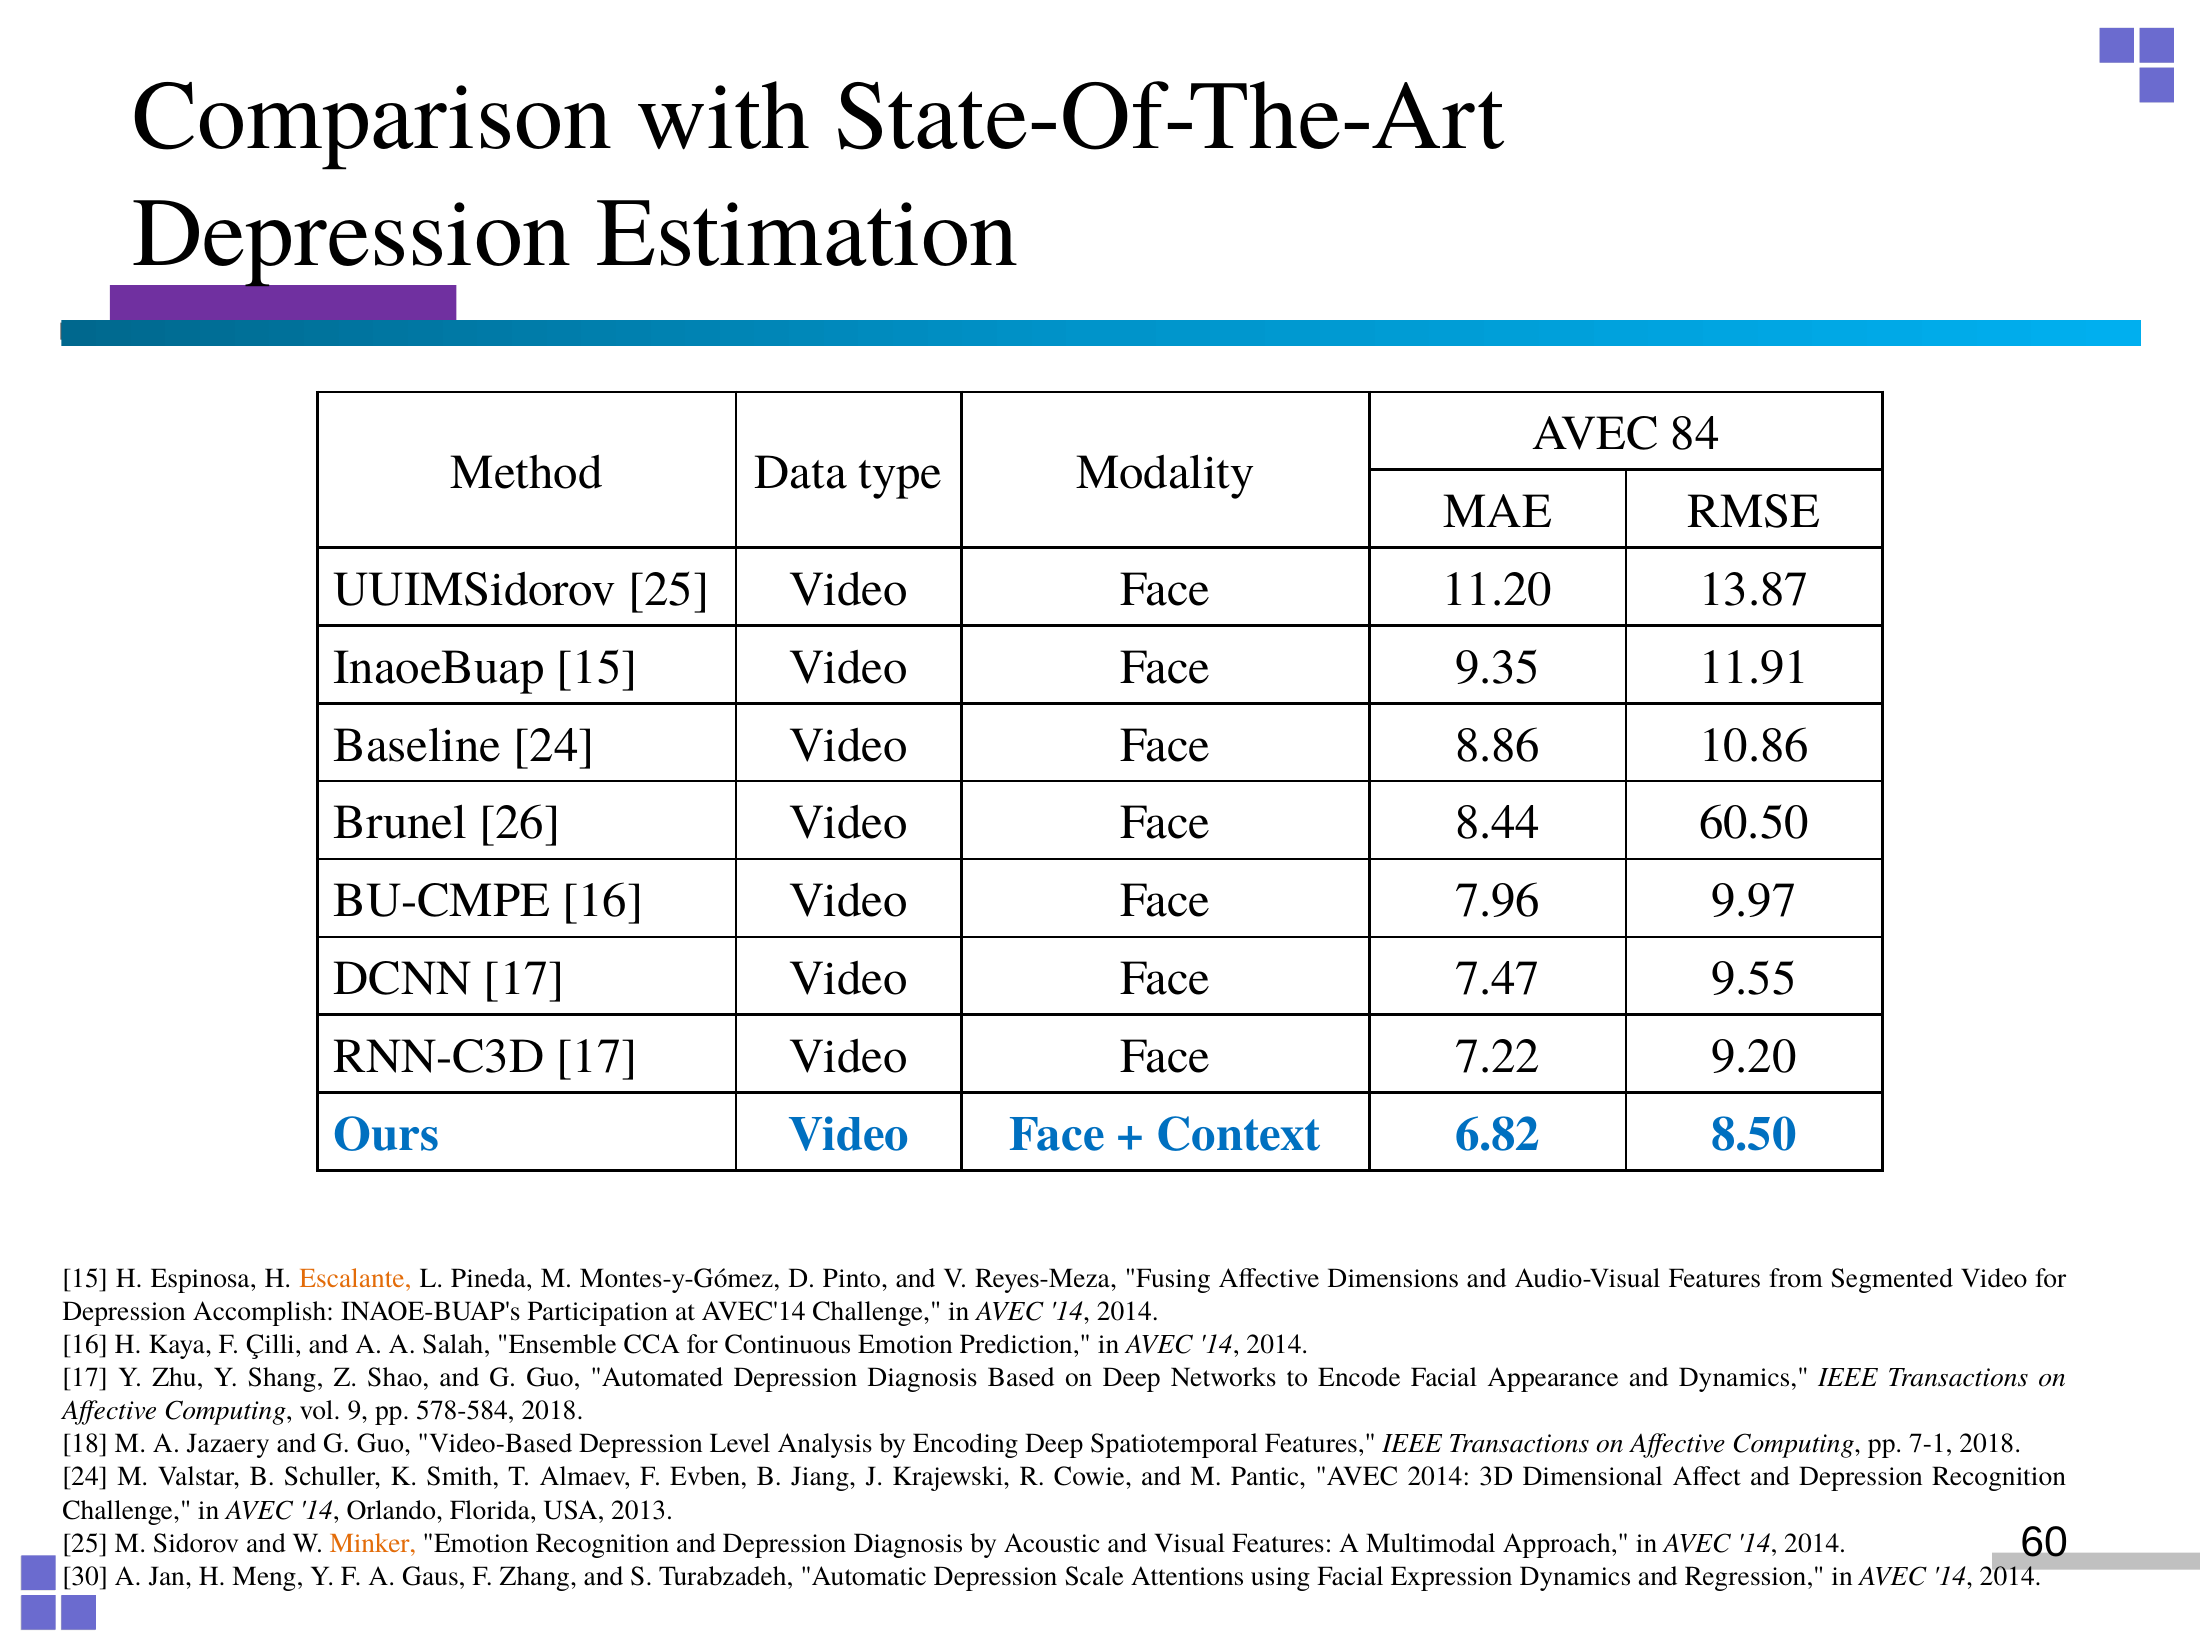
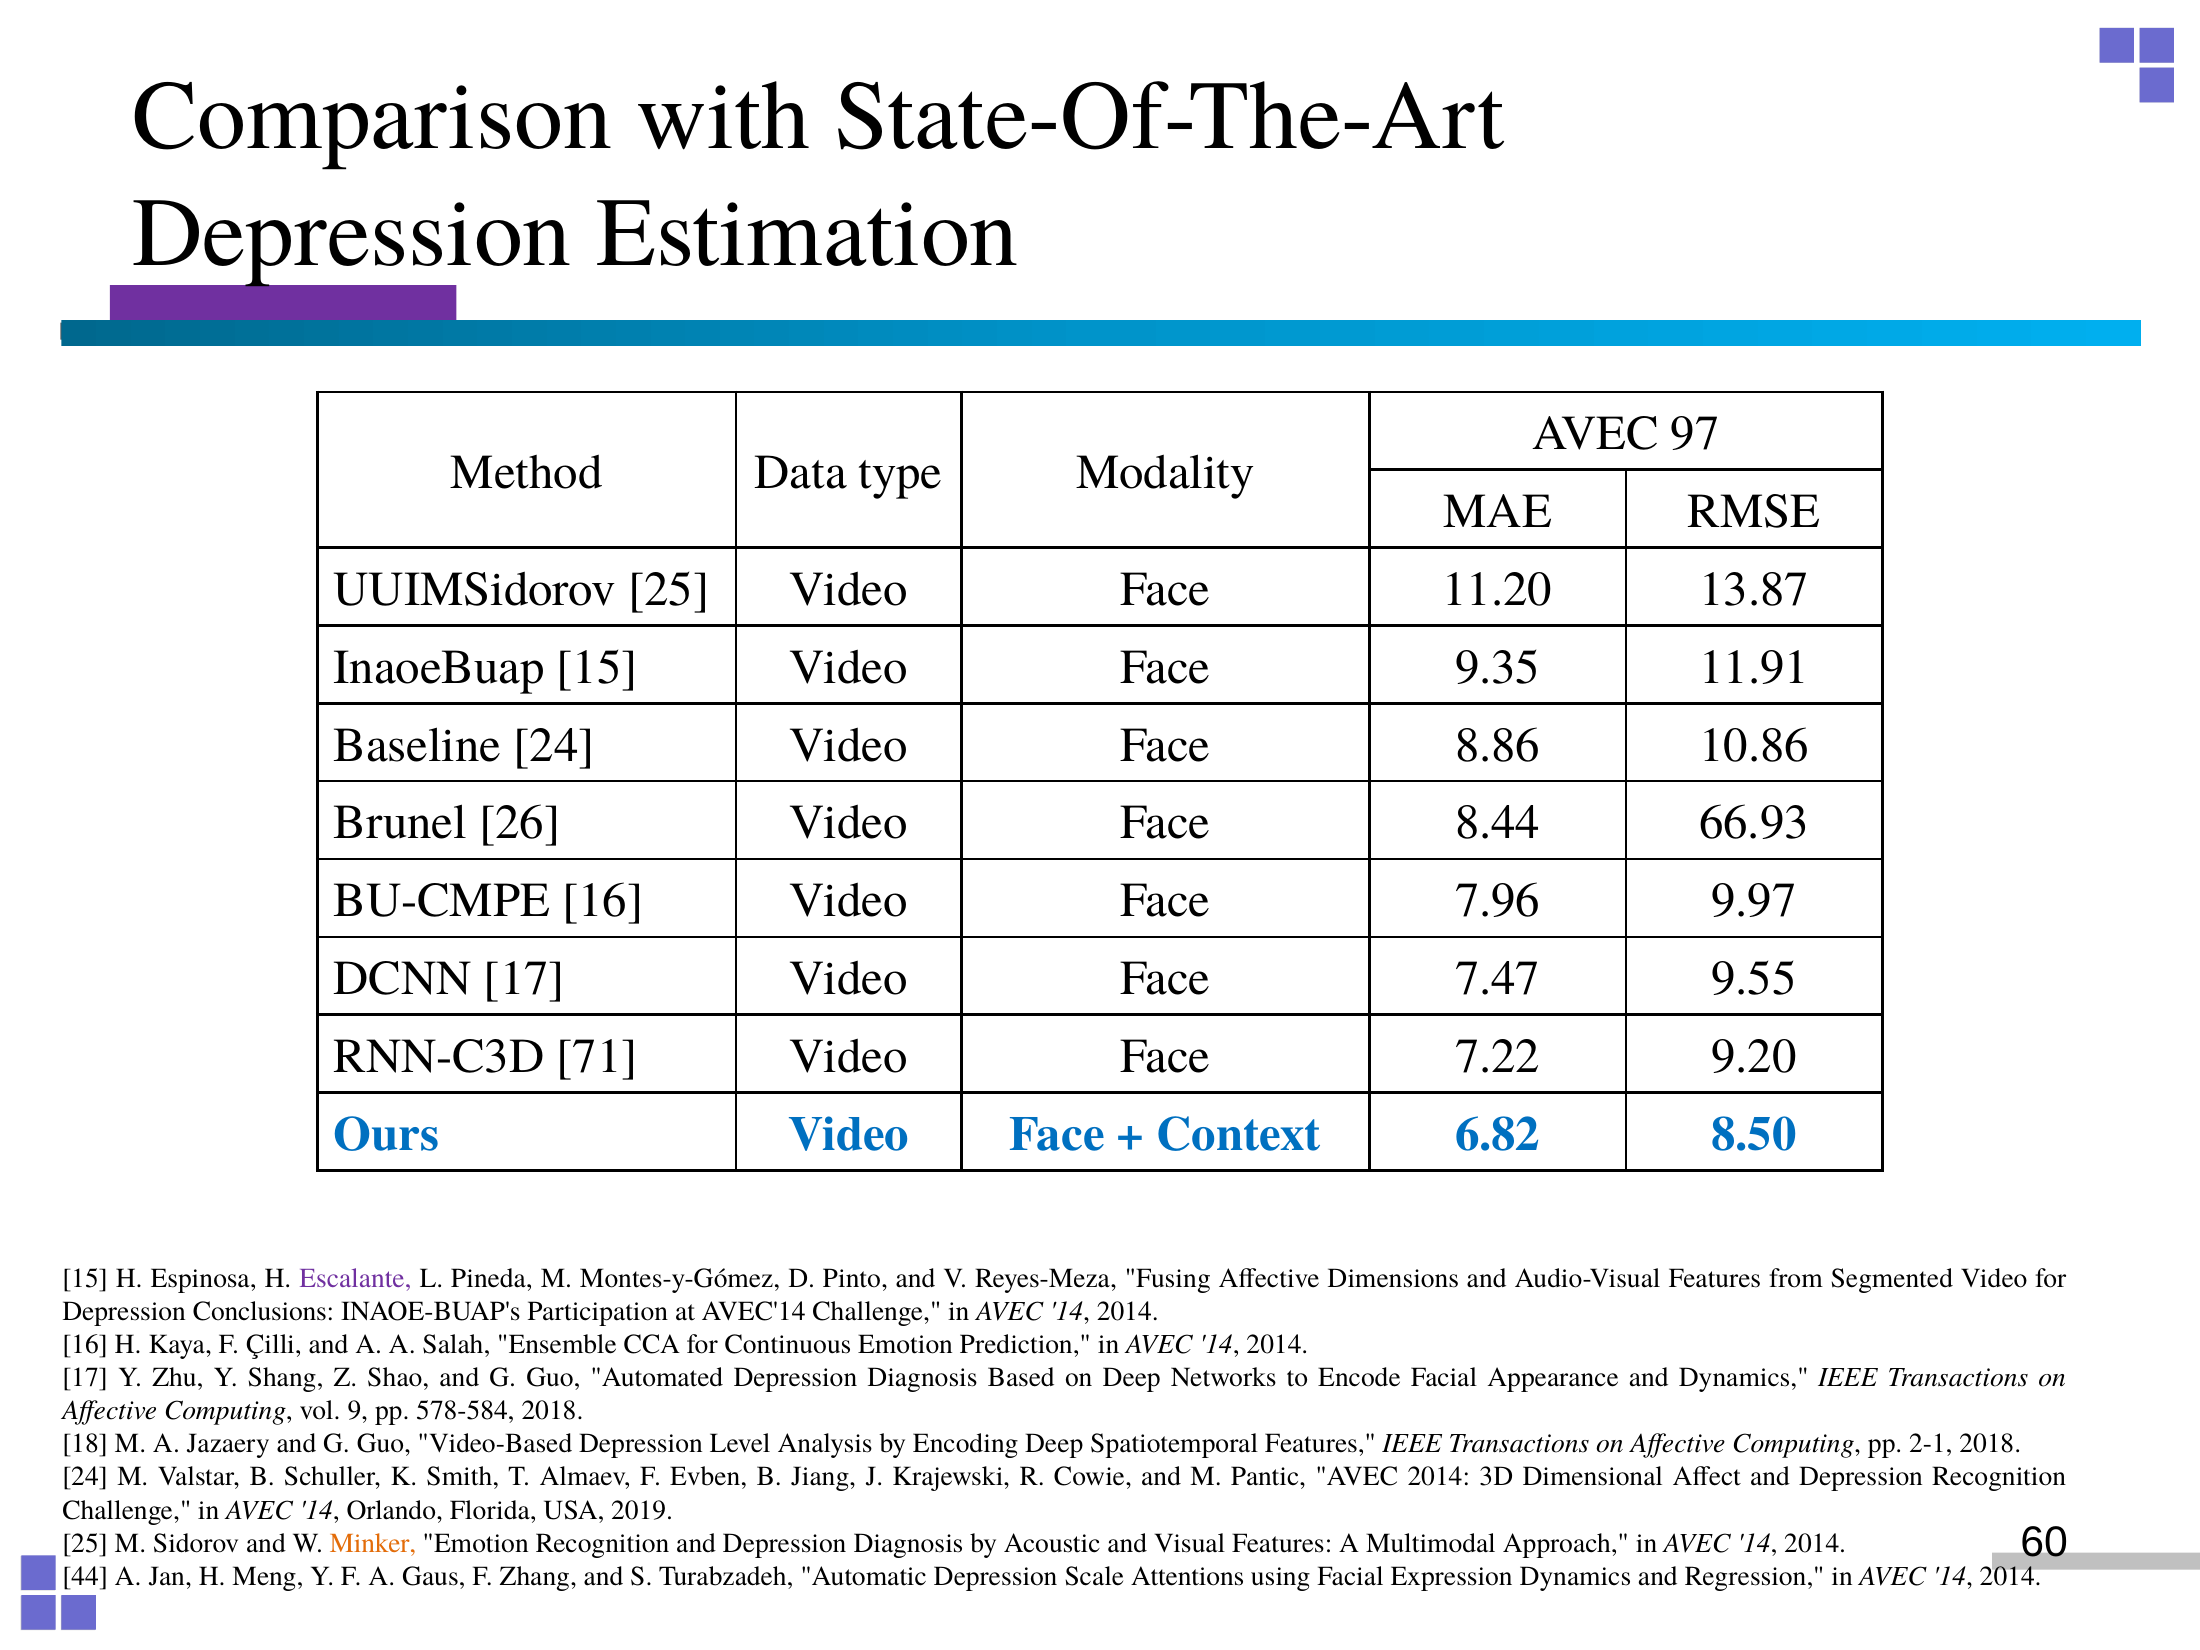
84: 84 -> 97
60.50: 60.50 -> 66.93
RNN-C3D 17: 17 -> 71
Escalante colour: orange -> purple
Accomplish: Accomplish -> Conclusions
7-1: 7-1 -> 2-1
2013: 2013 -> 2019
30: 30 -> 44
